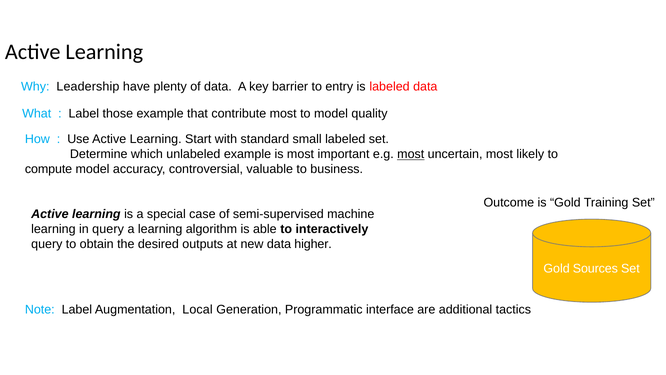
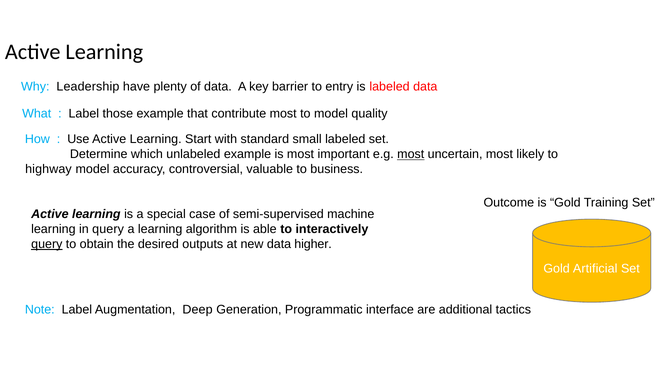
compute: compute -> highway
query at (47, 244) underline: none -> present
Sources: Sources -> Artificial
Local: Local -> Deep
